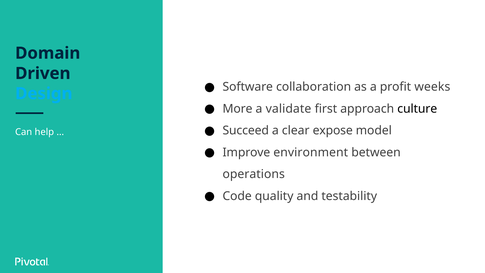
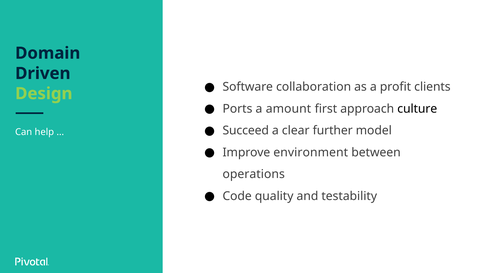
weeks: weeks -> clients
Design colour: light blue -> light green
More: More -> Ports
validate: validate -> amount
expose: expose -> further
